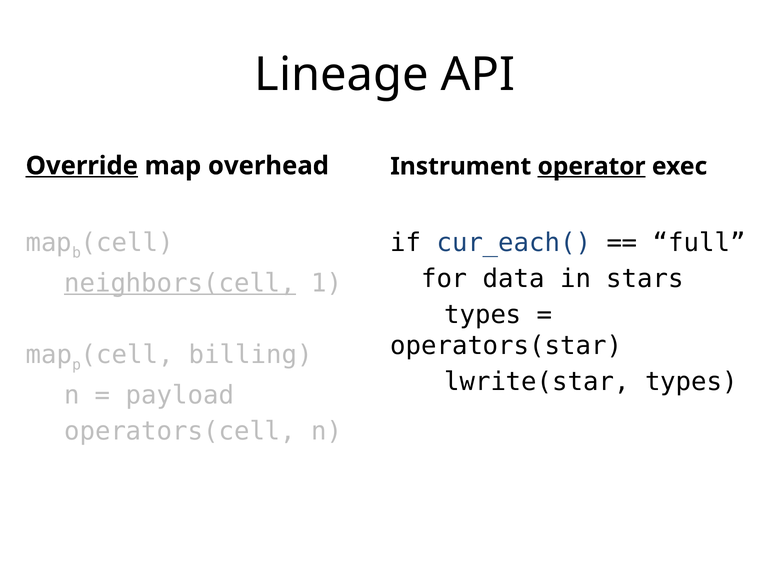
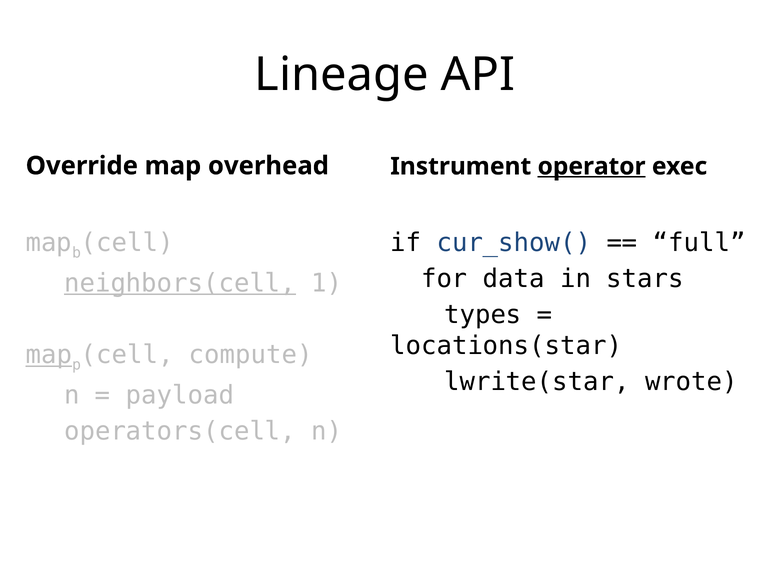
Override underline: present -> none
cur_each(: cur_each( -> cur_show(
operators(star: operators(star -> locations(star
map at (49, 355) underline: none -> present
billing: billing -> compute
lwrite(star types: types -> wrote
